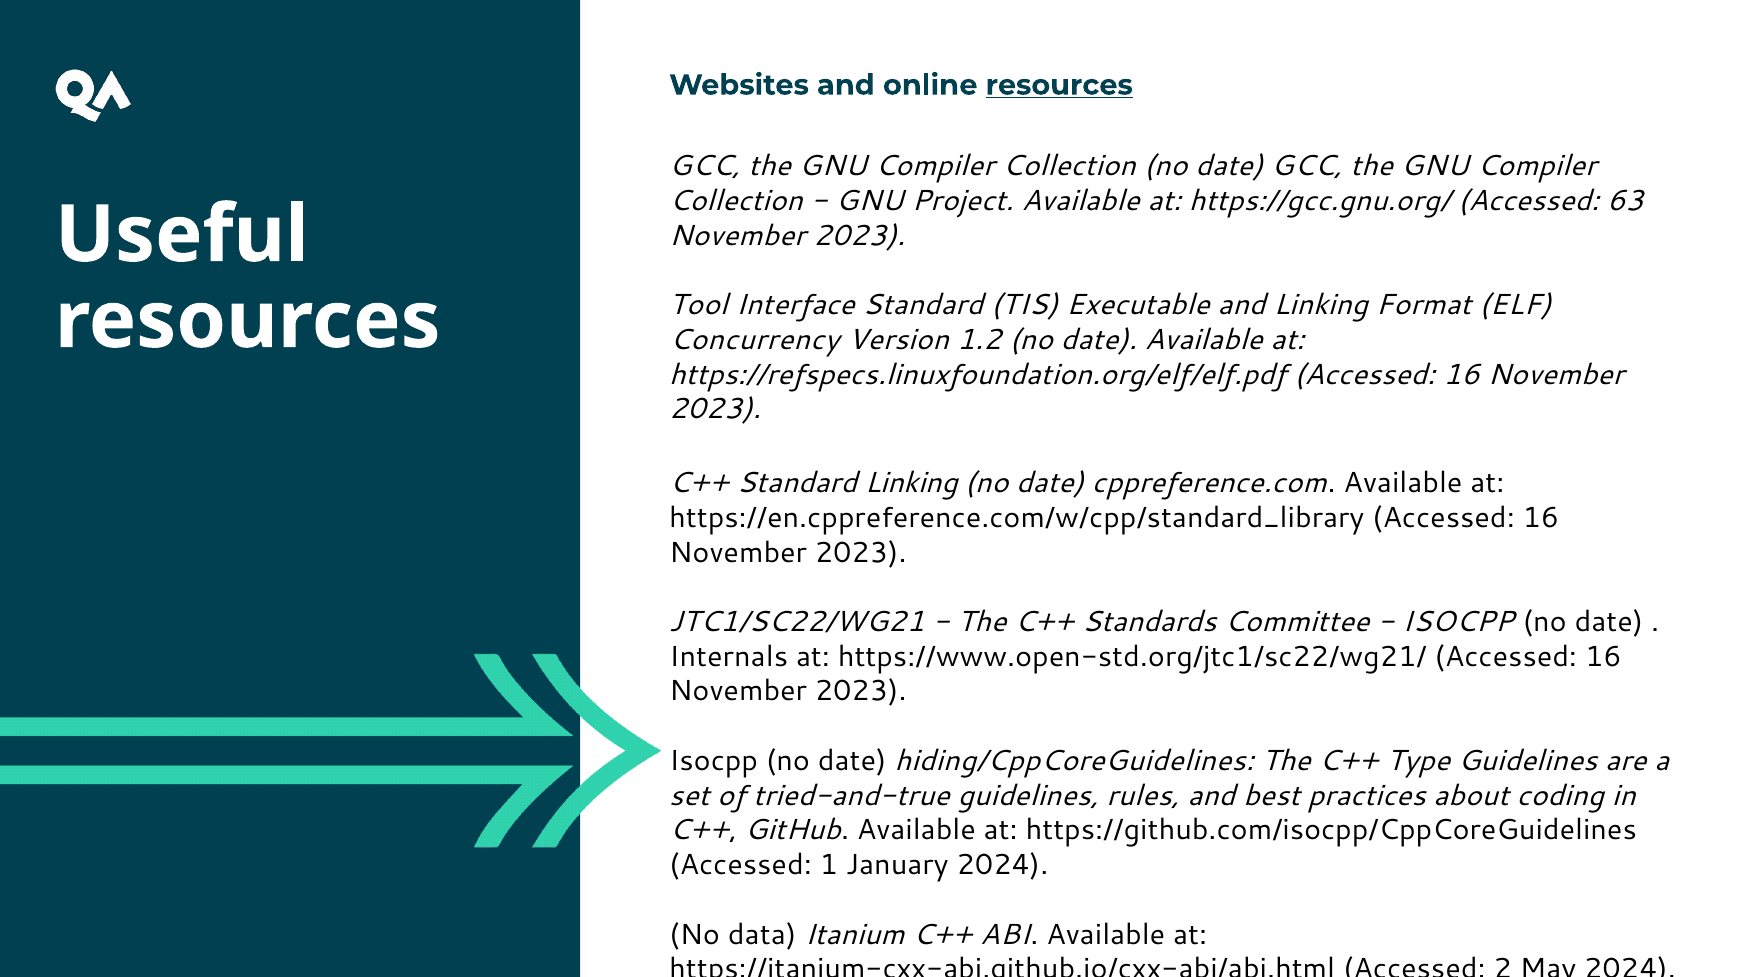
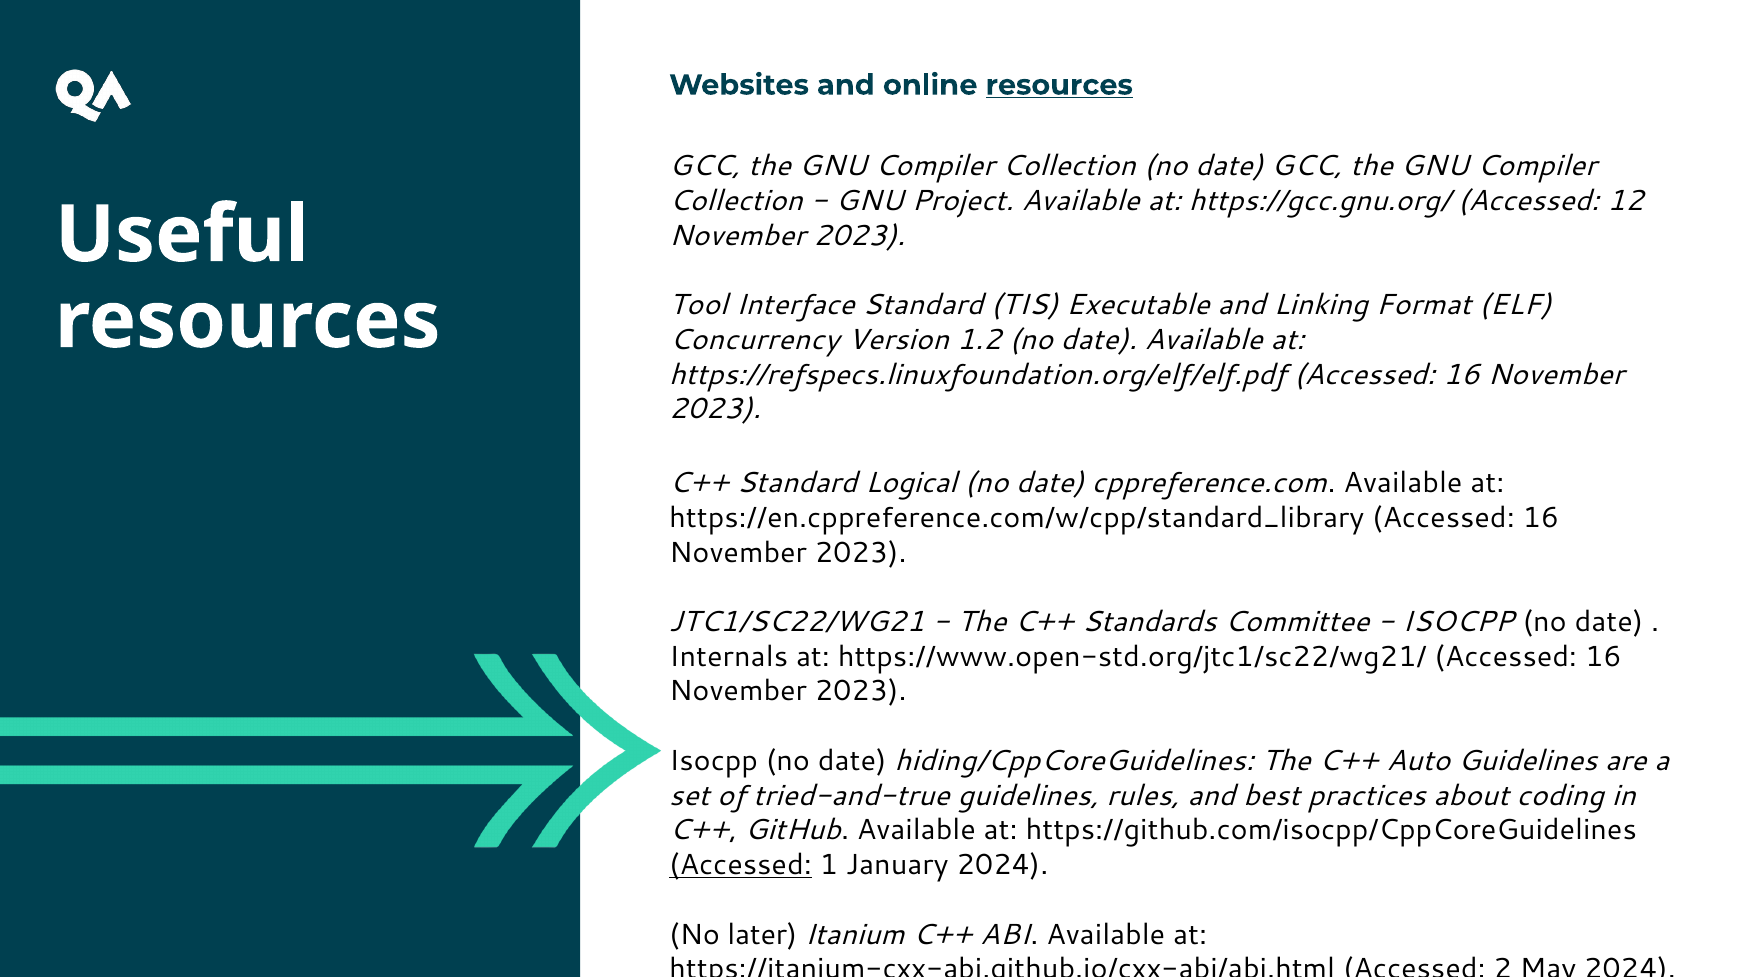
63: 63 -> 12
Standard Linking: Linking -> Logical
Type: Type -> Auto
Accessed at (740, 866) underline: none -> present
data: data -> later
